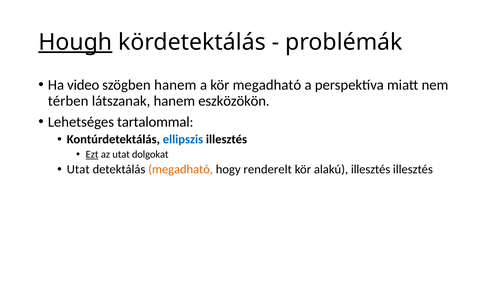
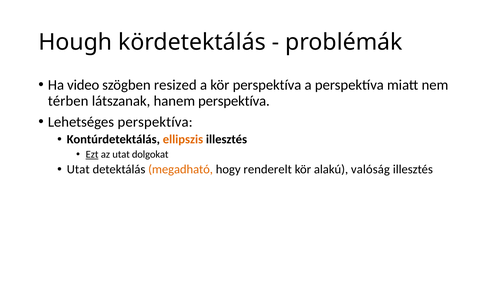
Hough underline: present -> none
szögben hanem: hanem -> resized
kör megadható: megadható -> perspektíva
hanem eszközökön: eszközökön -> perspektíva
Lehetséges tartalommal: tartalommal -> perspektíva
ellipszis colour: blue -> orange
alakú illesztés: illesztés -> valóság
